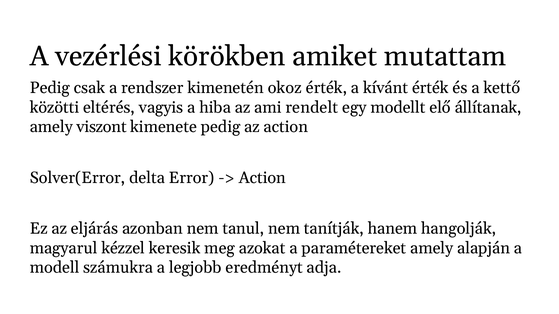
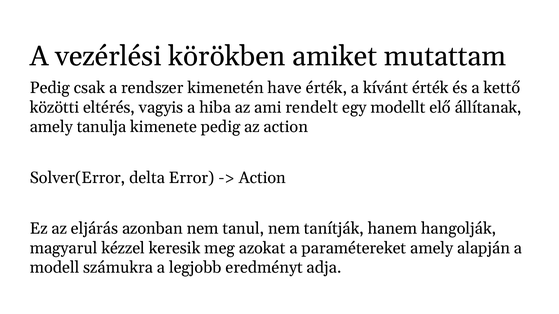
okoz: okoz -> have
viszont: viszont -> tanulja
